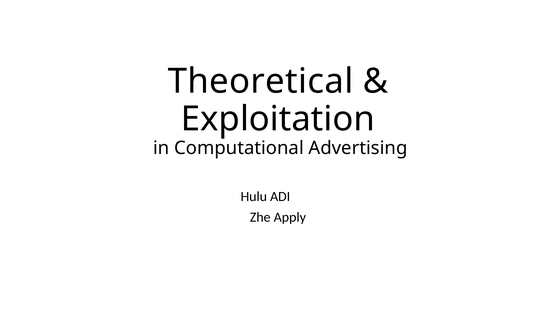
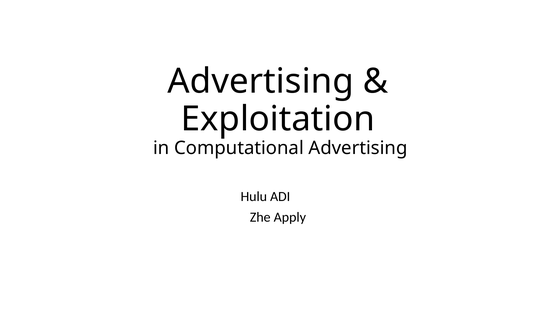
Theoretical at (261, 81): Theoretical -> Advertising
